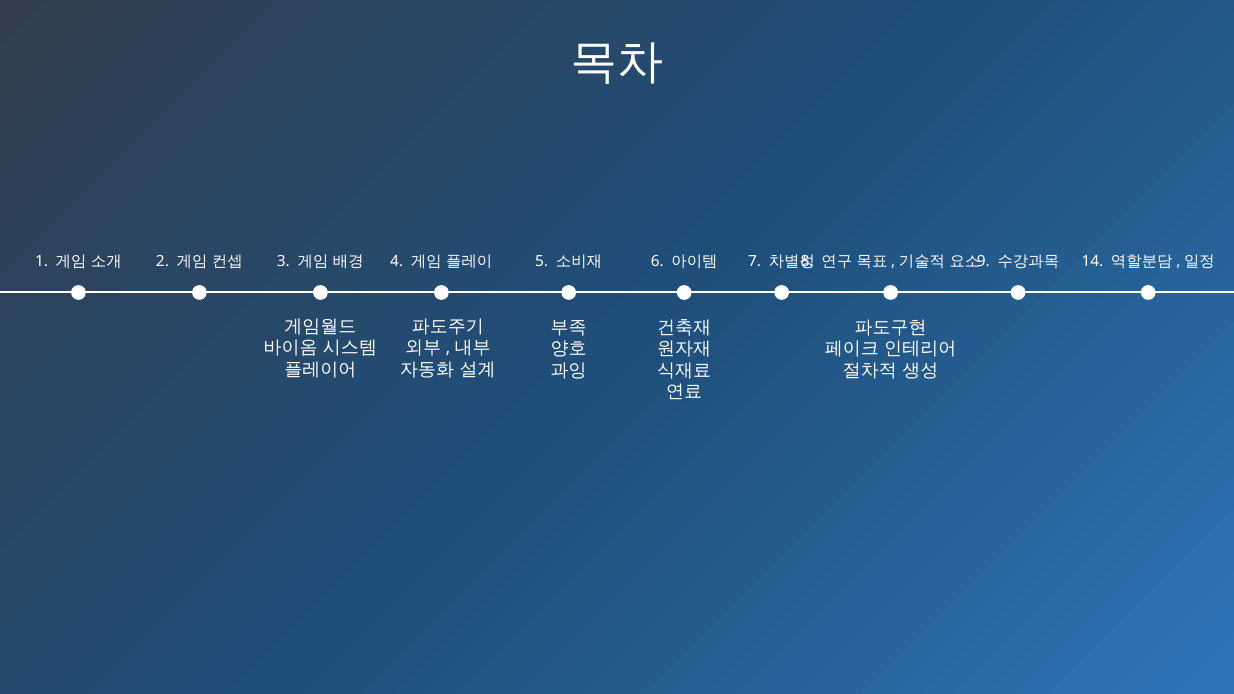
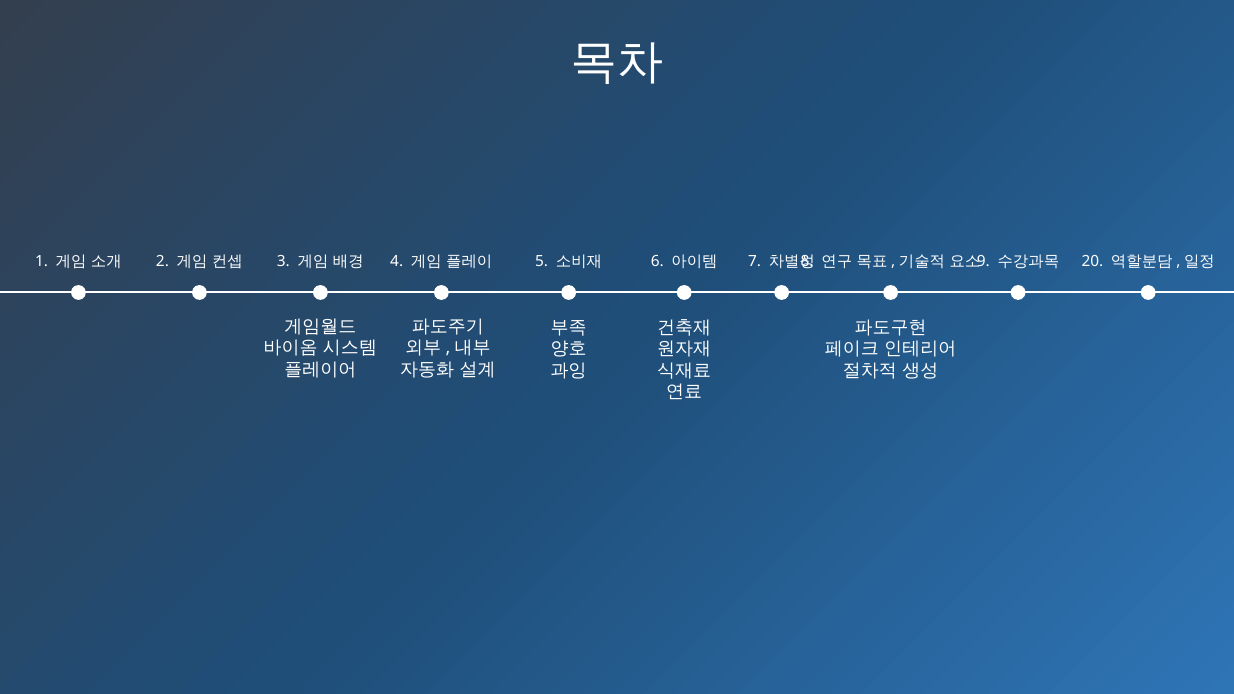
14: 14 -> 20
